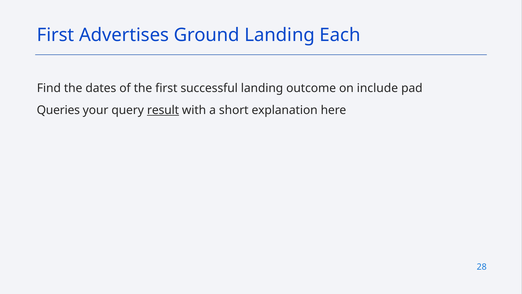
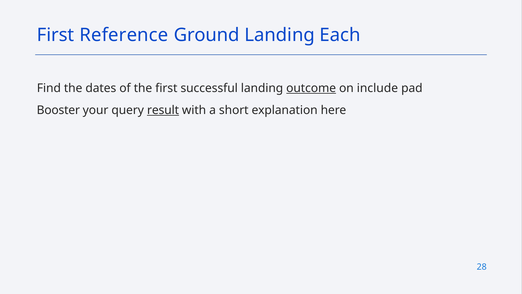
Advertises: Advertises -> Reference
outcome underline: none -> present
Queries: Queries -> Booster
